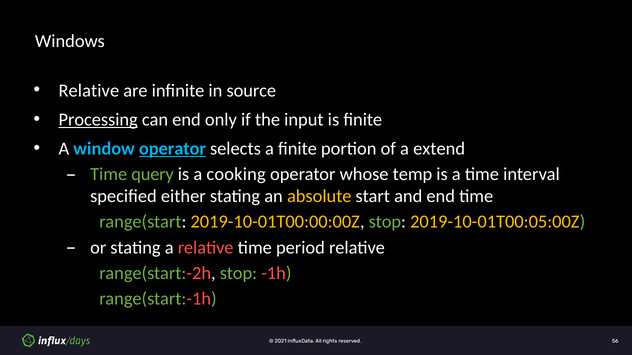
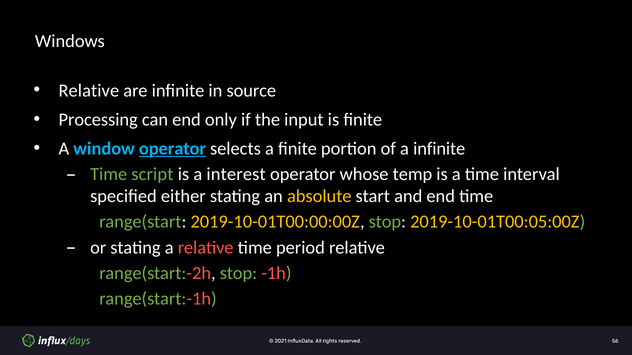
Processing underline: present -> none
a extend: extend -> infinite
query: query -> script
cooking: cooking -> interest
